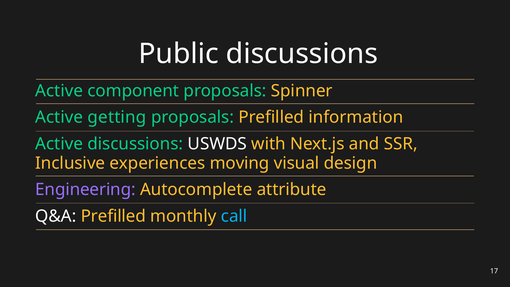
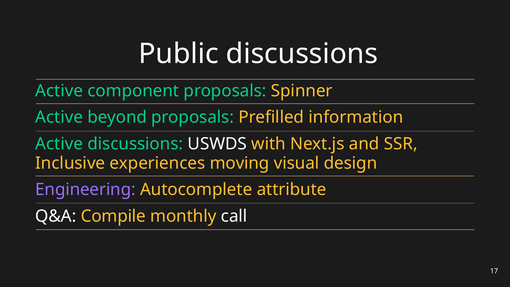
getting: getting -> beyond
Q&A Prefilled: Prefilled -> Compile
call colour: light blue -> white
